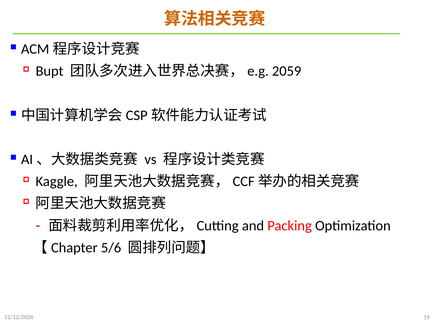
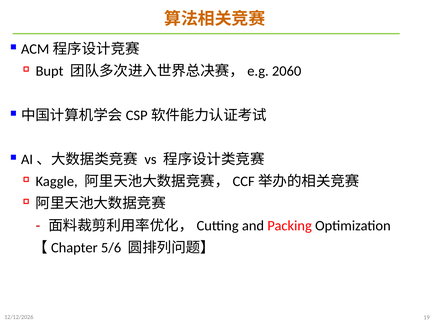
2059: 2059 -> 2060
